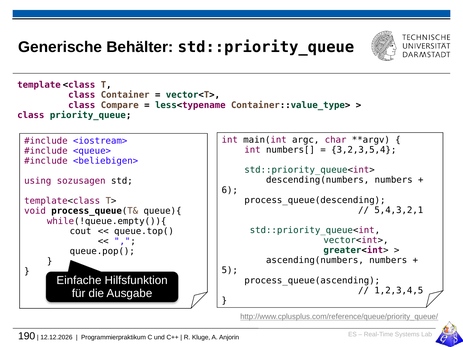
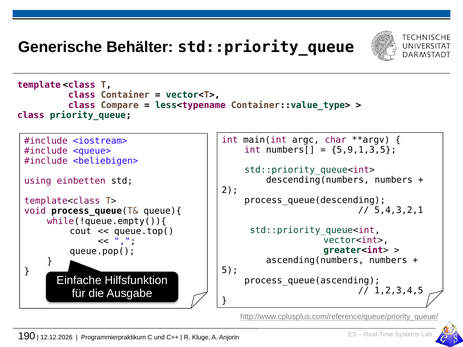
3,2,3,5,4: 3,2,3,5,4 -> 5,9,1,3,5
sozusagen: sozusagen -> einbetten
6: 6 -> 2
